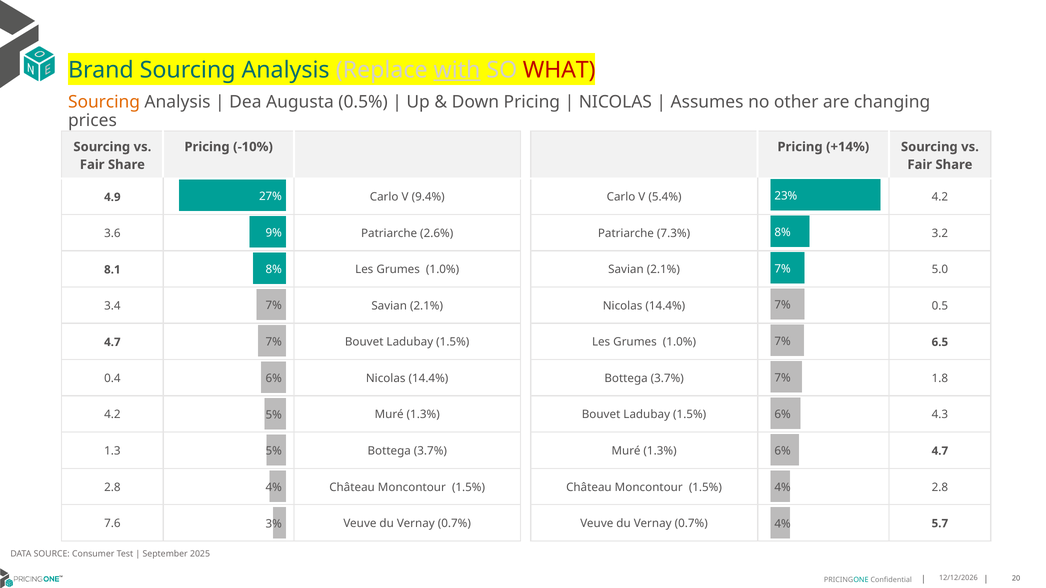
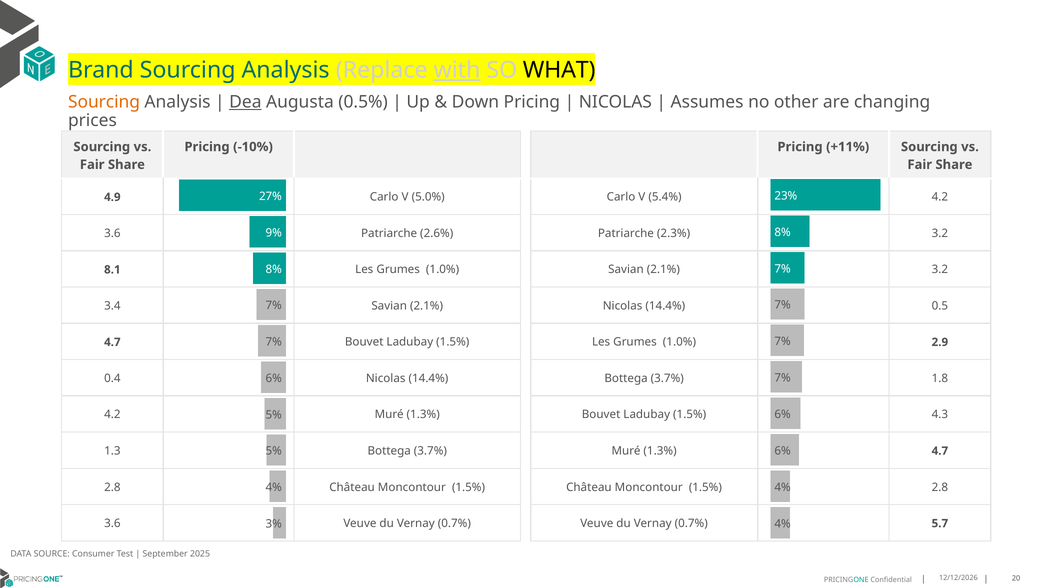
WHAT colour: red -> black
Dea underline: none -> present
+14%: +14% -> +11%
9.4%: 9.4% -> 5.0%
7.3%: 7.3% -> 2.3%
2.1% 5.0: 5.0 -> 3.2
6.5: 6.5 -> 2.9
7.6 at (112, 524): 7.6 -> 3.6
